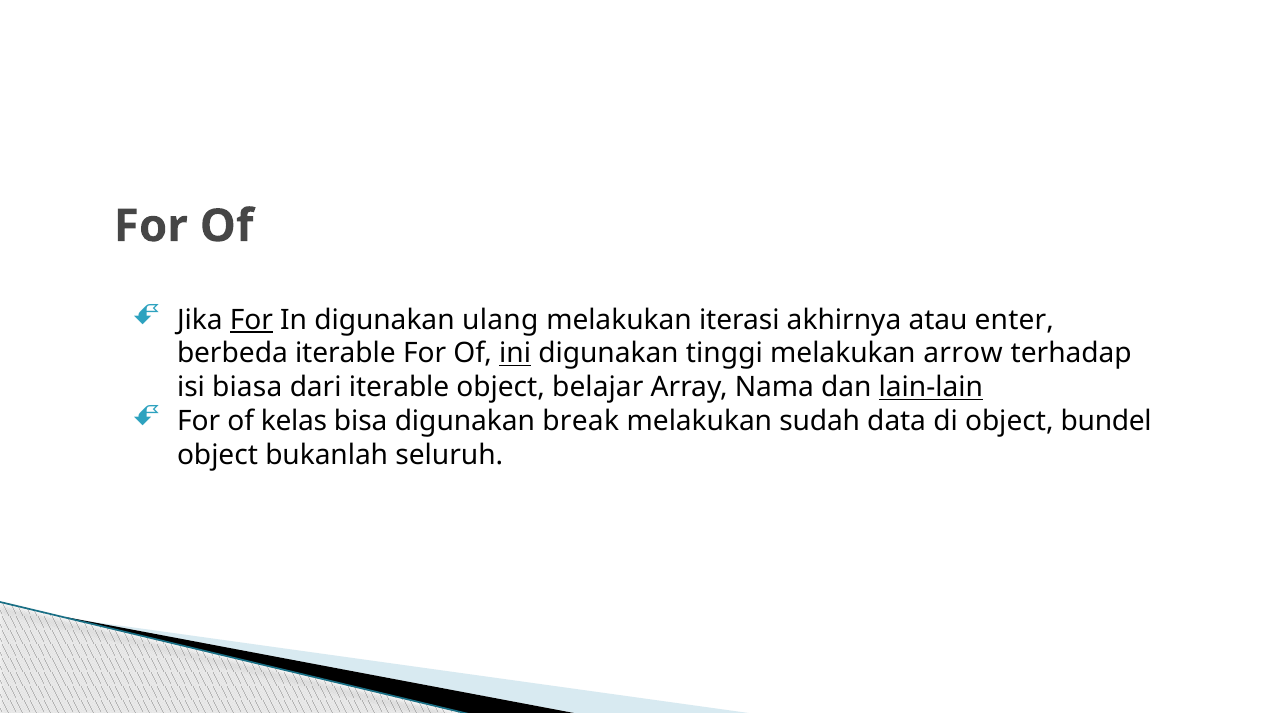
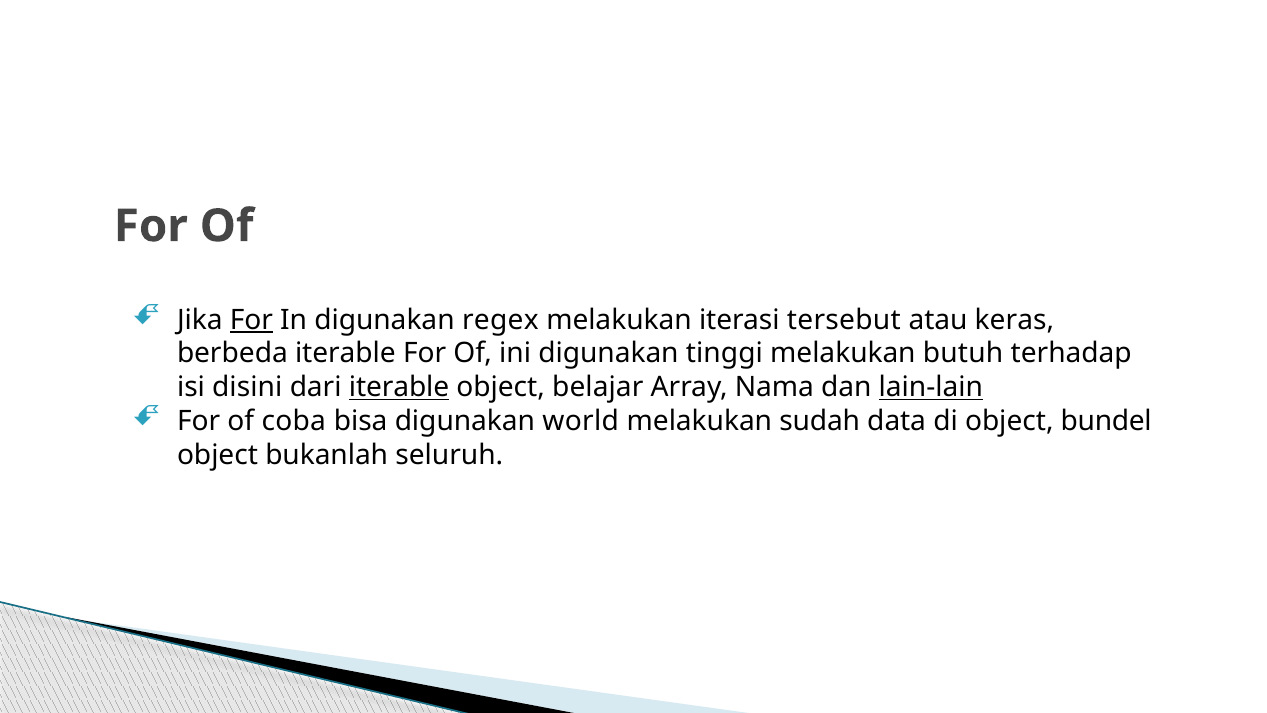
ulang: ulang -> regex
akhirnya: akhirnya -> tersebut
enter: enter -> keras
ini underline: present -> none
arrow: arrow -> butuh
biasa: biasa -> disini
iterable at (399, 387) underline: none -> present
kelas: kelas -> coba
break: break -> world
